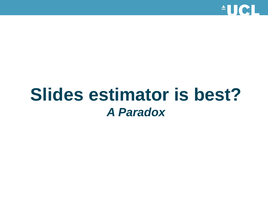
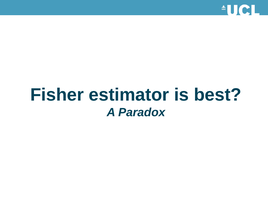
Slides: Slides -> Fisher
